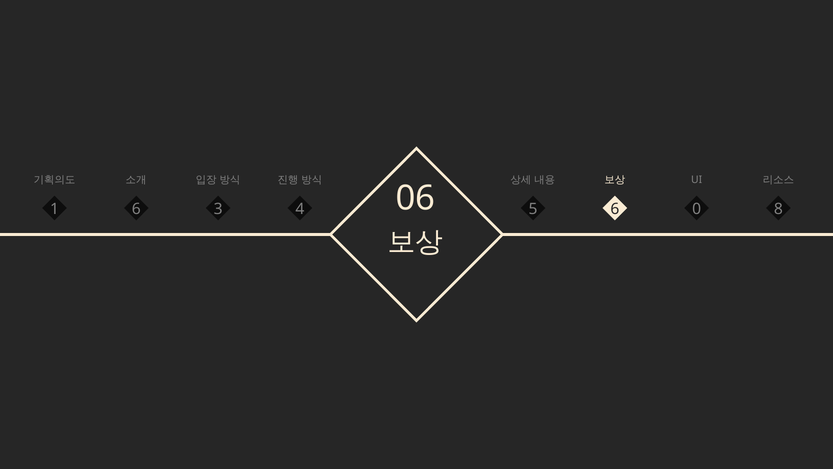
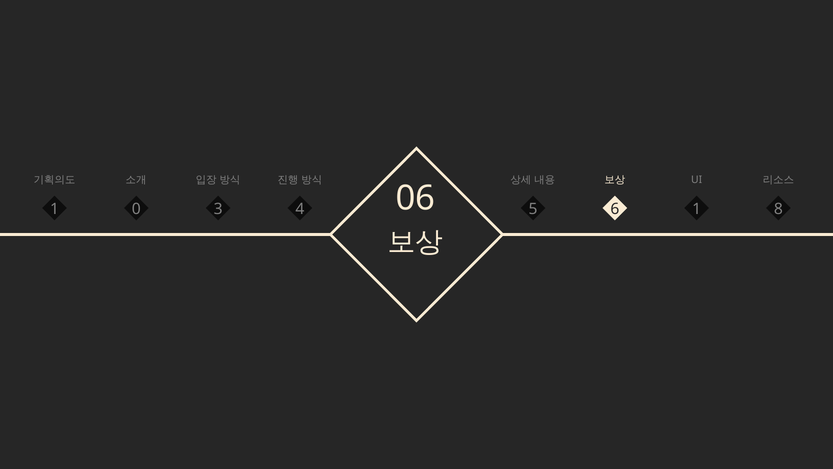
06 0: 0 -> 1
1 6: 6 -> 0
